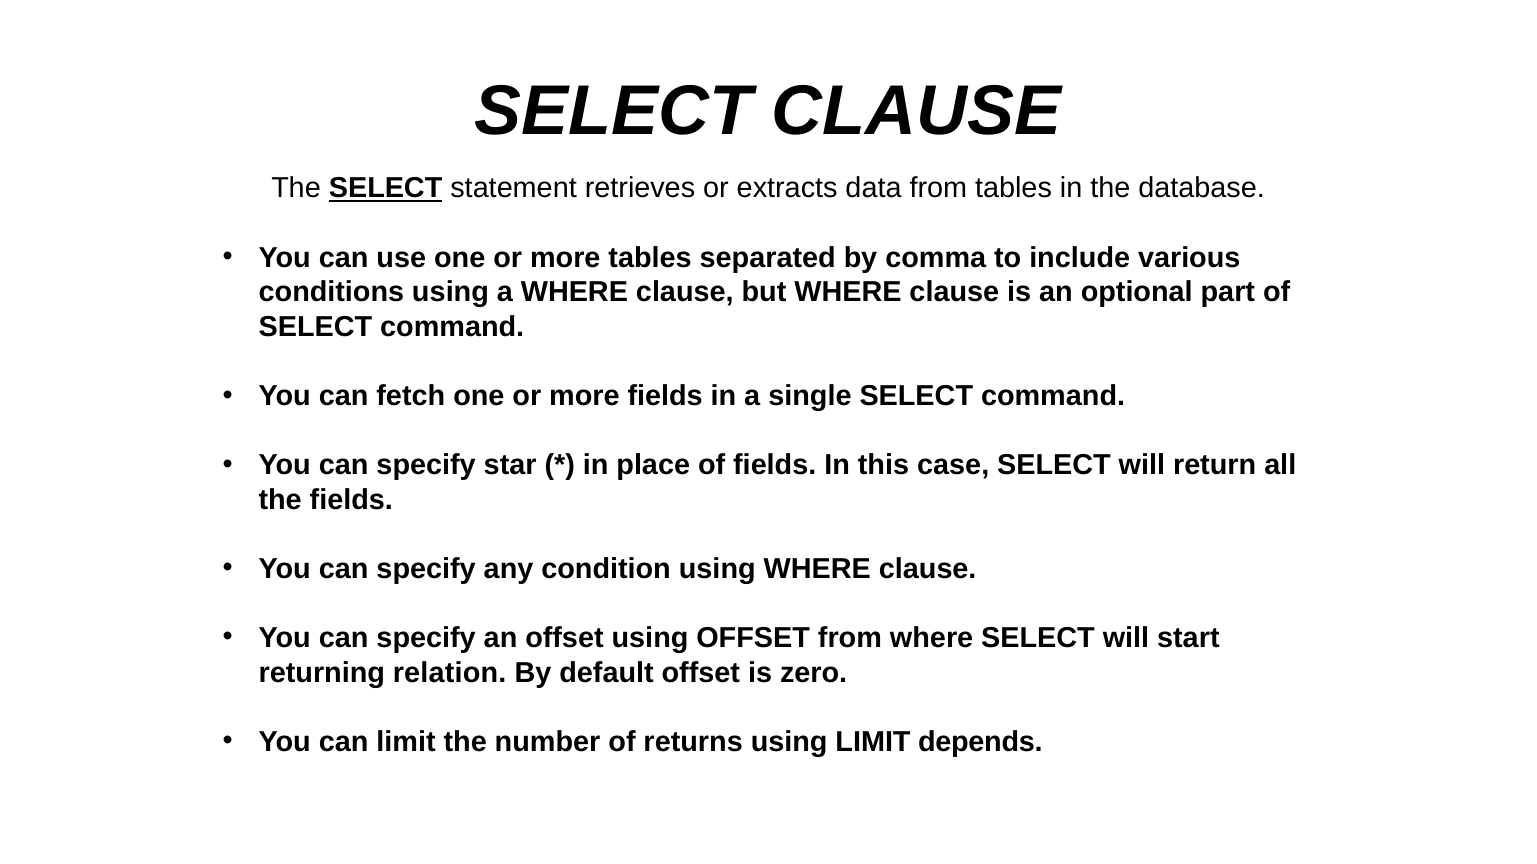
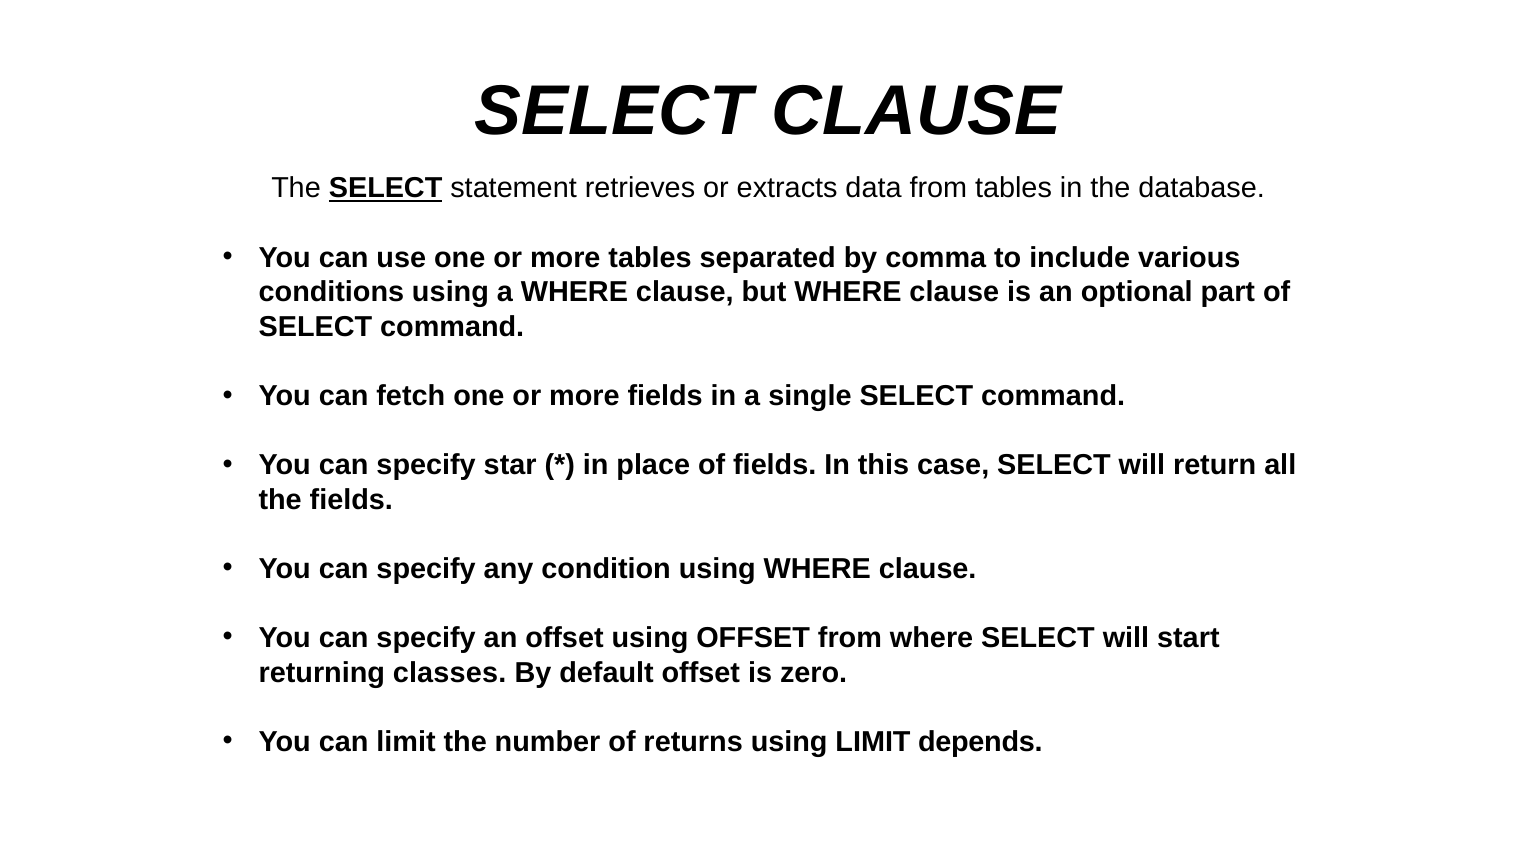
relation: relation -> classes
